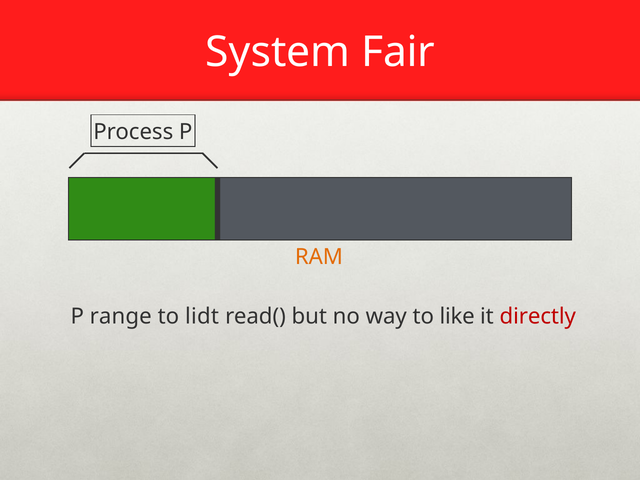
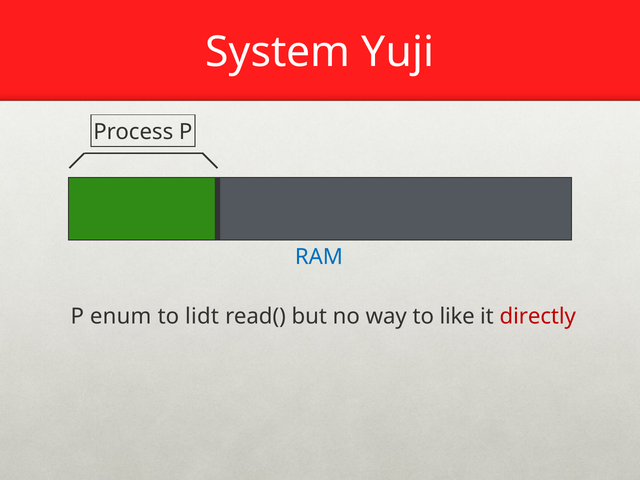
Fair: Fair -> Yuji
RAM colour: orange -> blue
range: range -> enum
